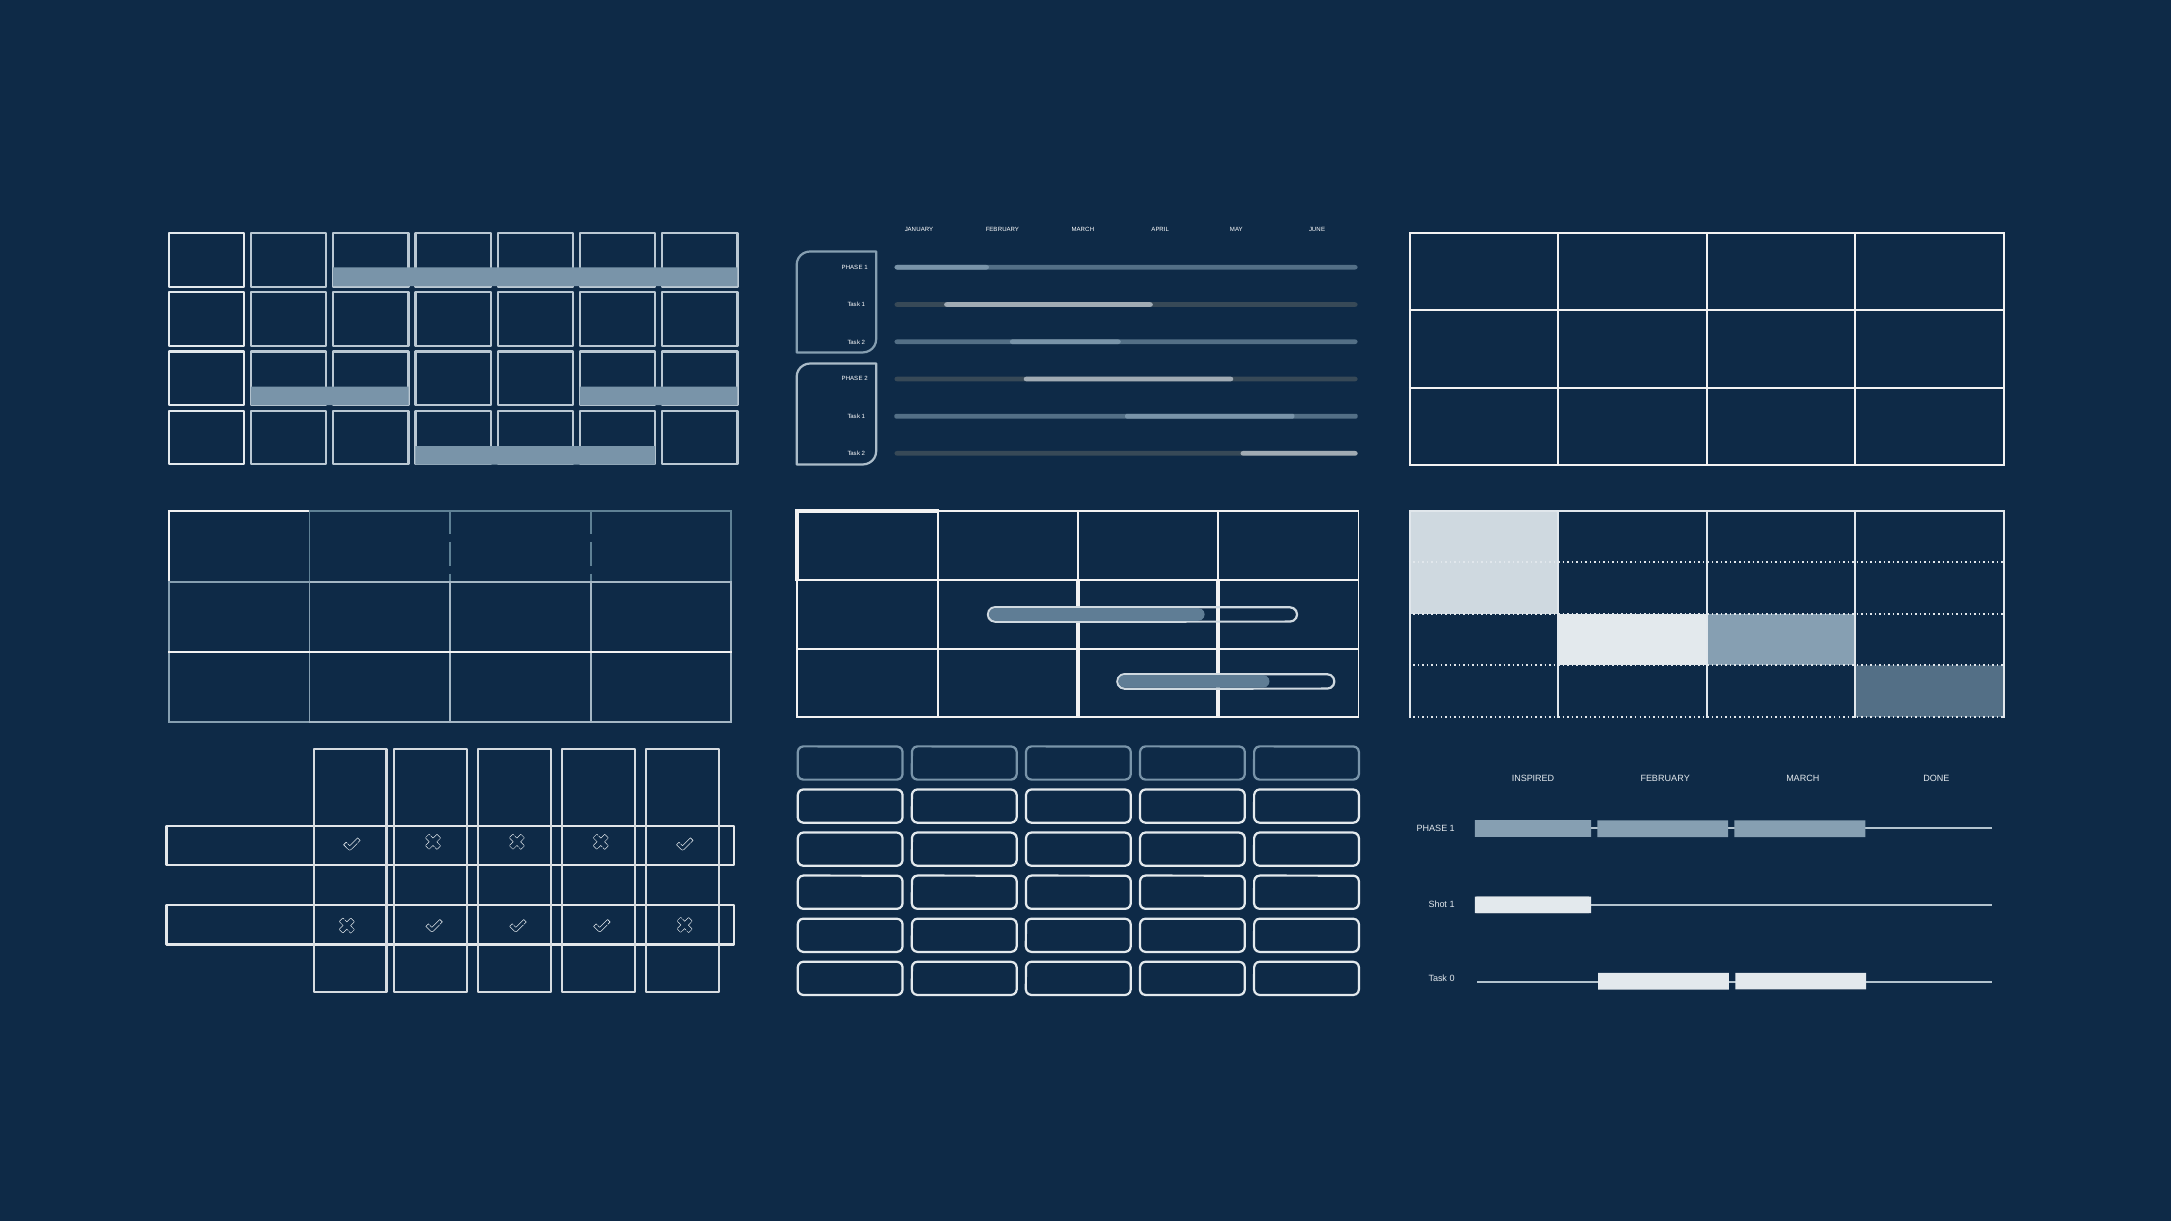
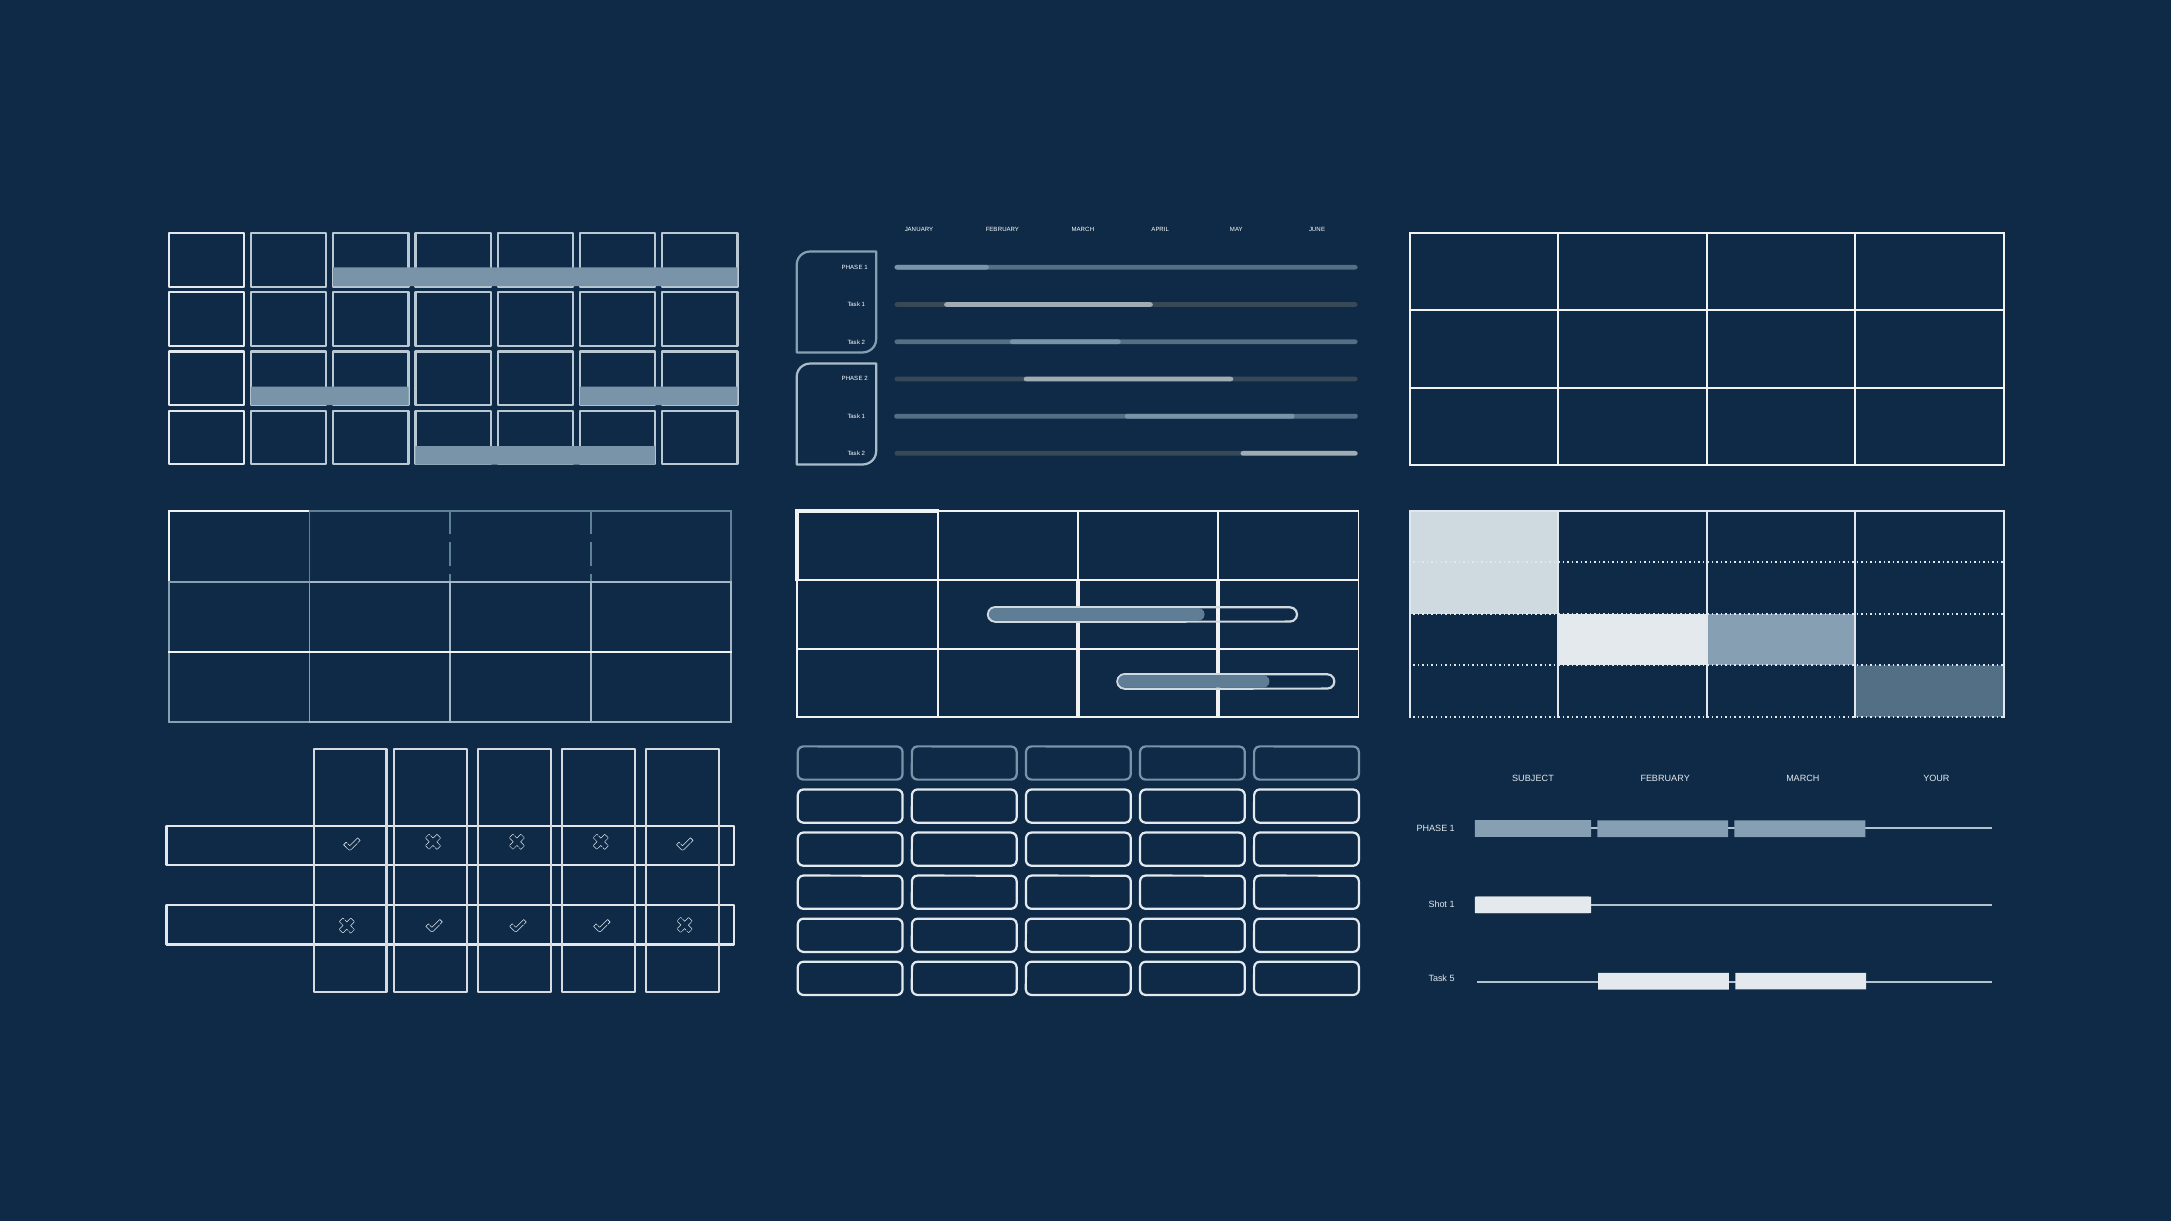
INSPIRED: INSPIRED -> SUBJECT
DONE: DONE -> YOUR
0: 0 -> 5
